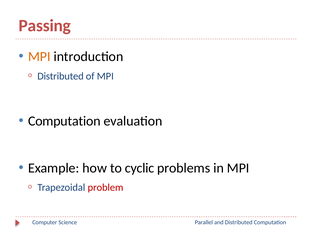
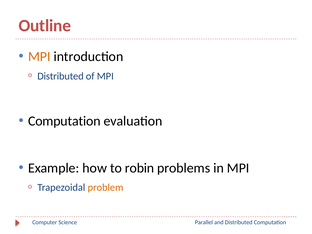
Passing: Passing -> Outline
cyclic: cyclic -> robin
problem colour: red -> orange
